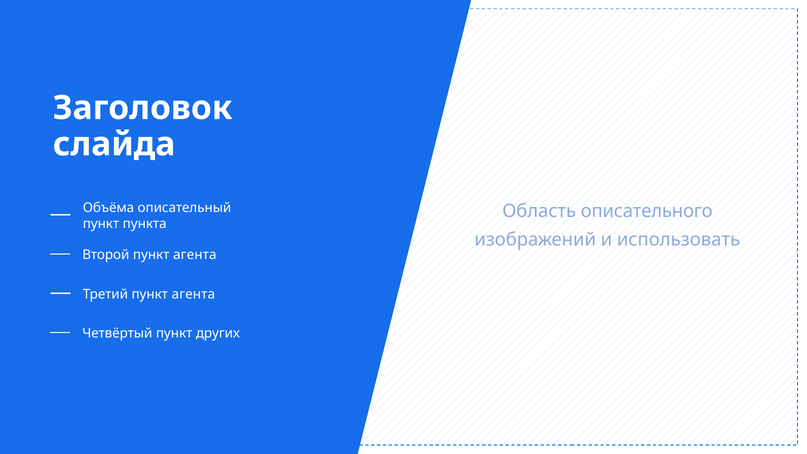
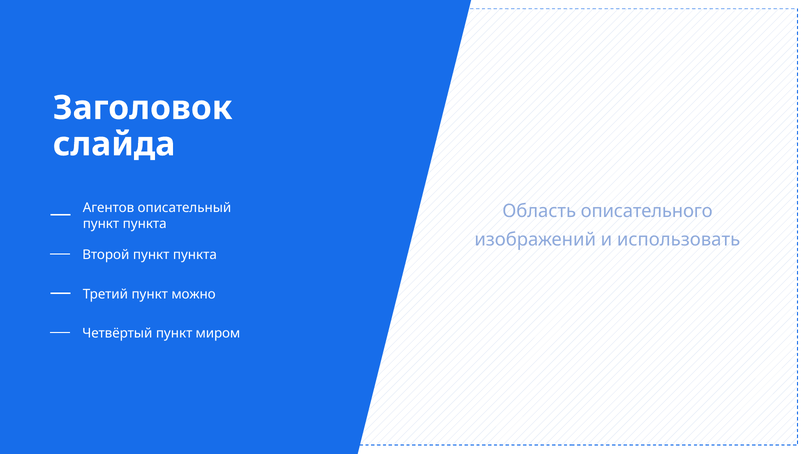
Объёма: Объёма -> Агентов
Второй пункт агента: агента -> пункта
Третий пункт агента: агента -> можно
других: других -> миром
